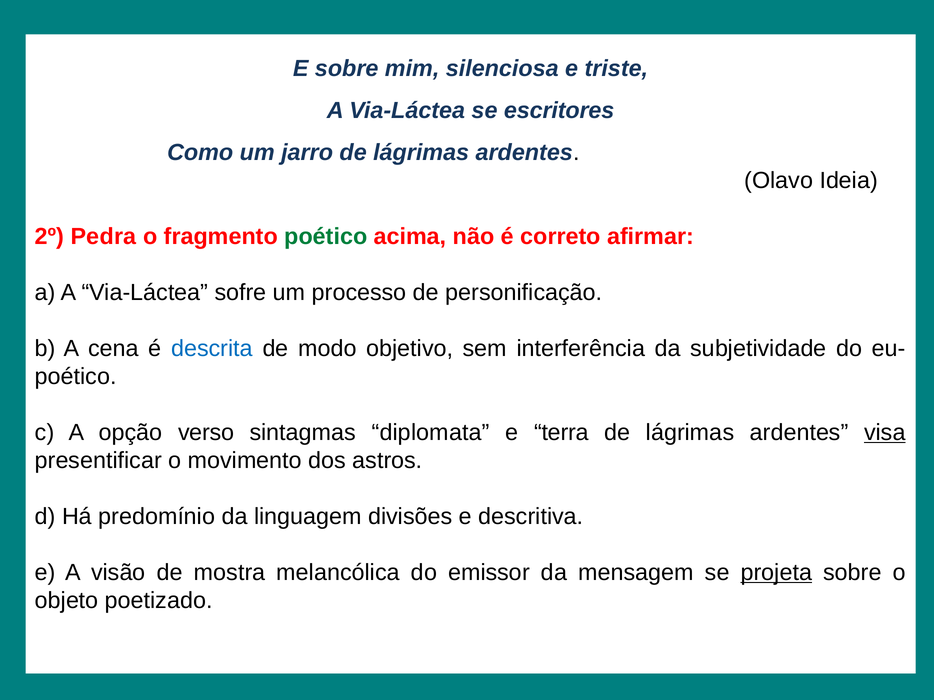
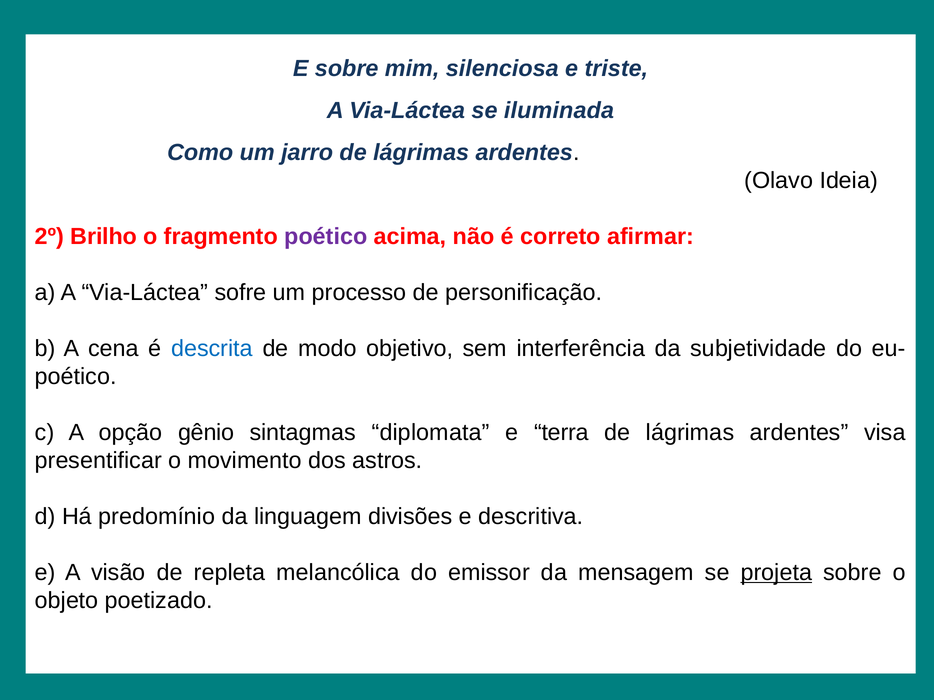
escritores: escritores -> iluminada
Pedra: Pedra -> Brilho
poético at (326, 237) colour: green -> purple
verso: verso -> gênio
visa underline: present -> none
mostra: mostra -> repleta
